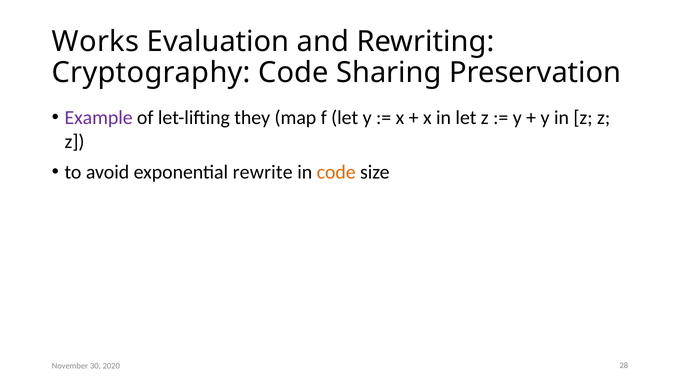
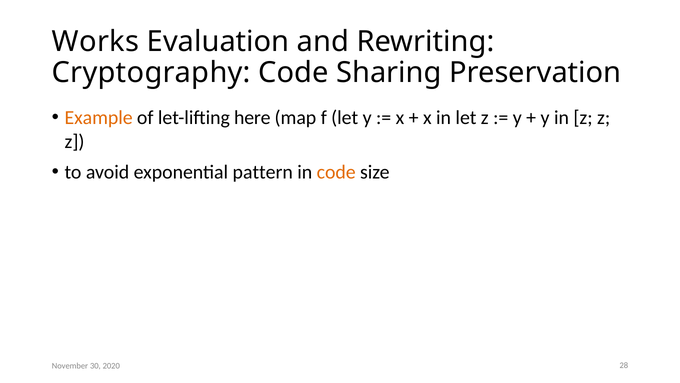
Example colour: purple -> orange
they: they -> here
rewrite: rewrite -> pattern
